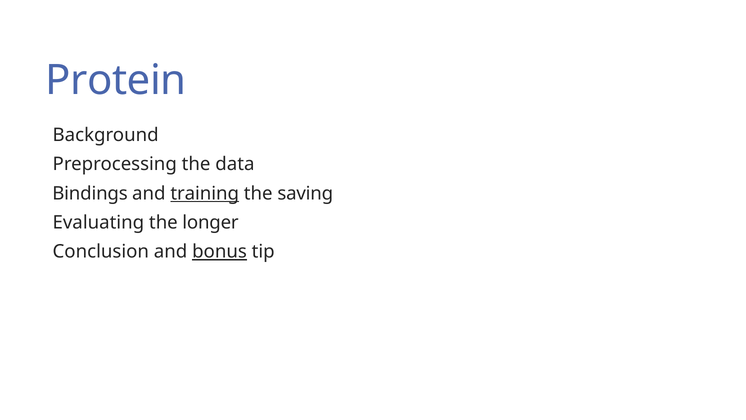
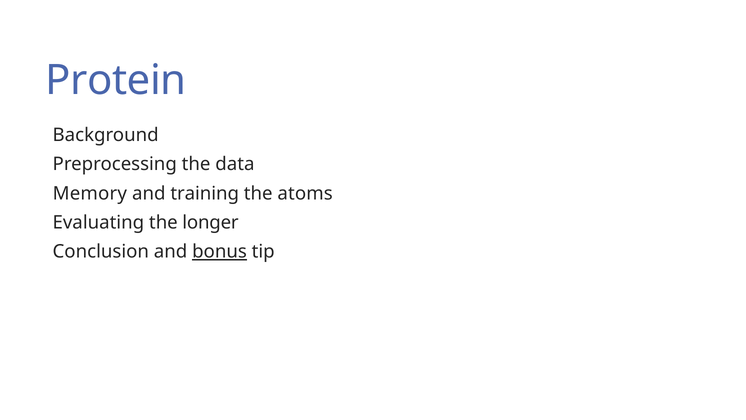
Bindings: Bindings -> Memory
training underline: present -> none
saving: saving -> atoms
